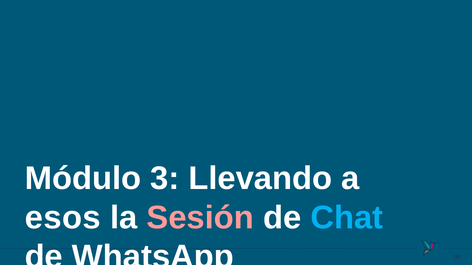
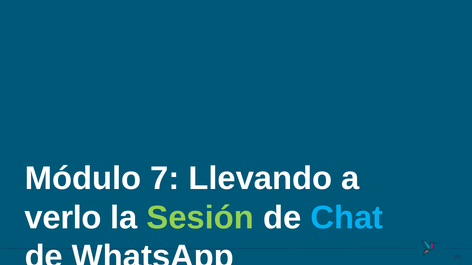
3: 3 -> 7
esos: esos -> verlo
Sesión colour: pink -> light green
